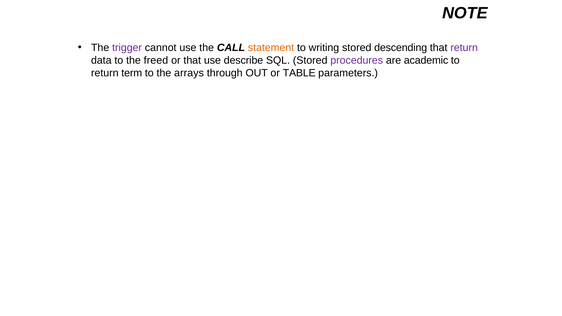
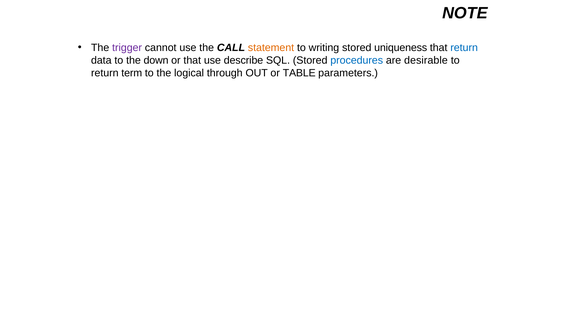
descending: descending -> uniqueness
return at (464, 48) colour: purple -> blue
freed: freed -> down
procedures colour: purple -> blue
academic: academic -> desirable
arrays: arrays -> logical
